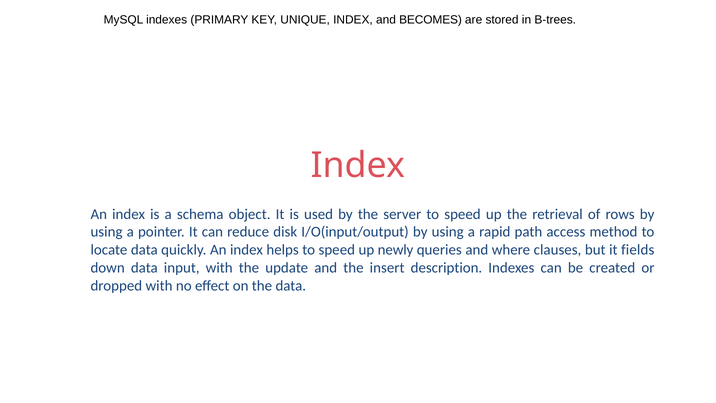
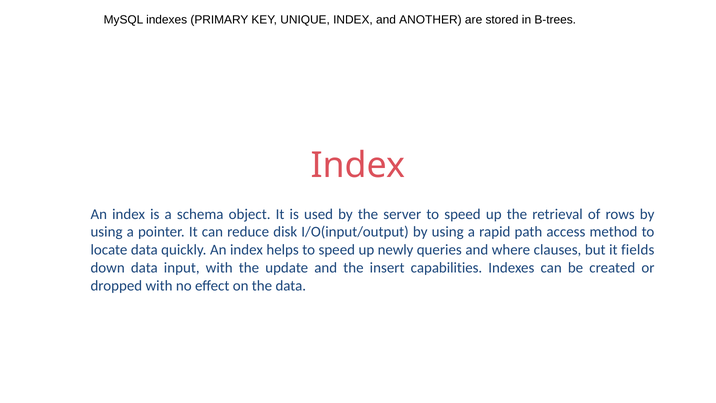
BECOMES: BECOMES -> ANOTHER
description: description -> capabilities
